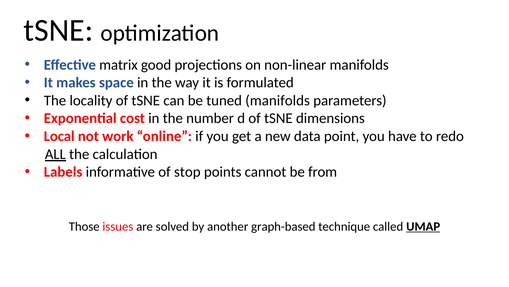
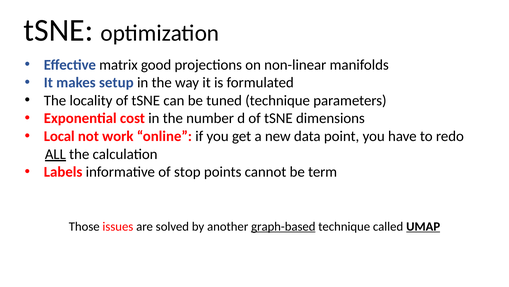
space: space -> setup
tuned manifolds: manifolds -> technique
from: from -> term
graph-based underline: none -> present
